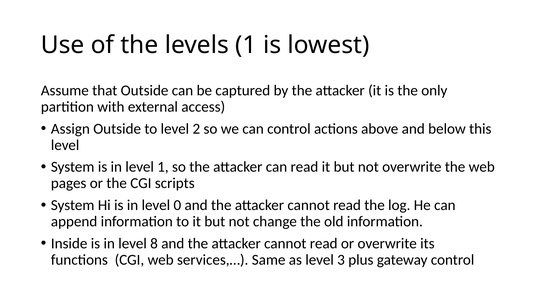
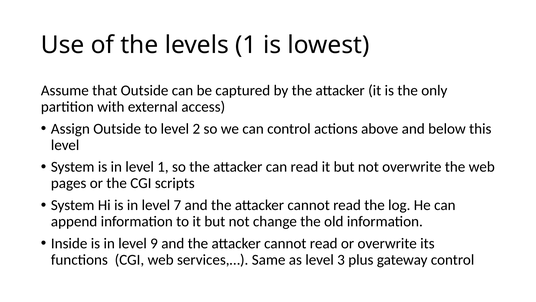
0: 0 -> 7
8: 8 -> 9
